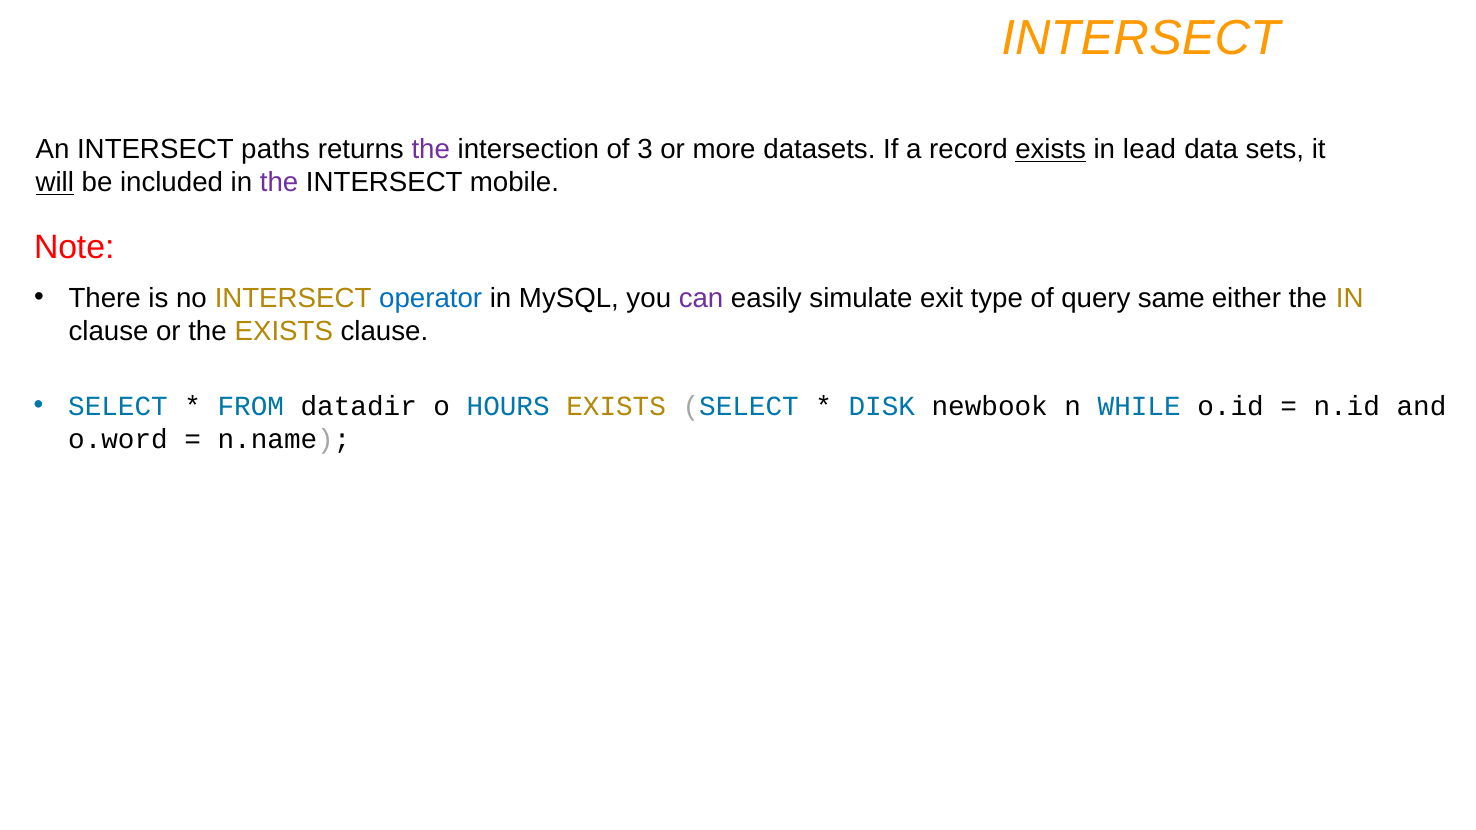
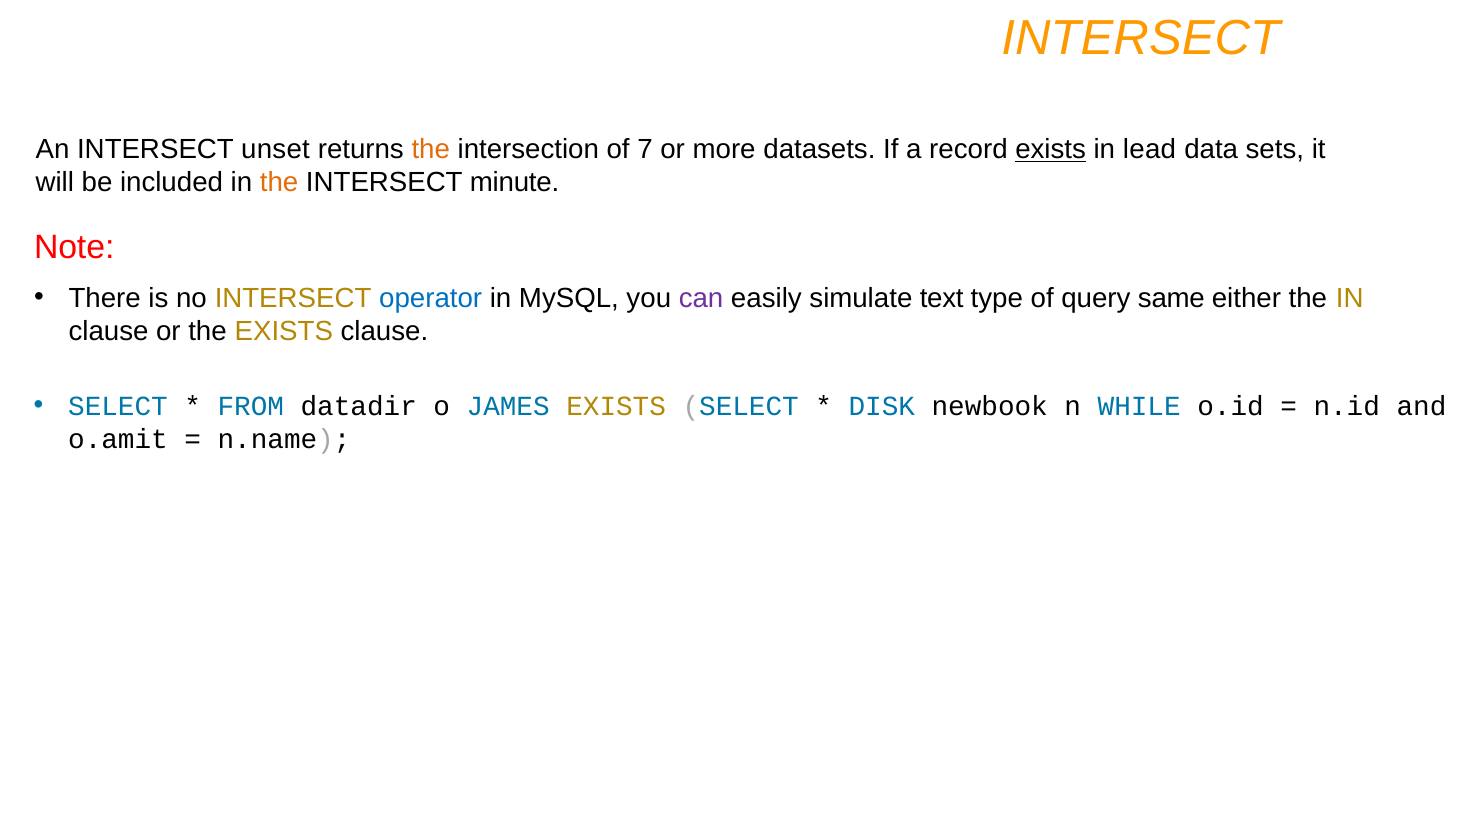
paths: paths -> unset
the at (431, 150) colour: purple -> orange
3: 3 -> 7
will underline: present -> none
the at (279, 183) colour: purple -> orange
mobile: mobile -> minute
exit: exit -> text
HOURS: HOURS -> JAMES
o.word: o.word -> o.amit
